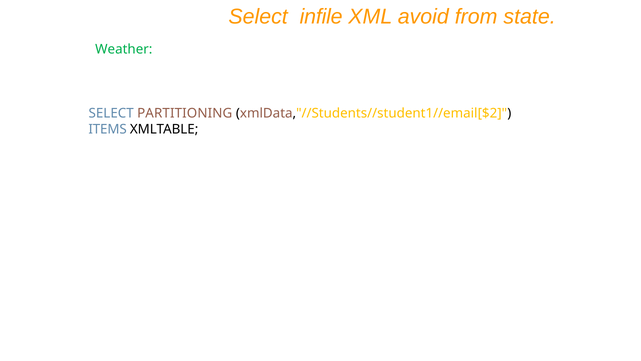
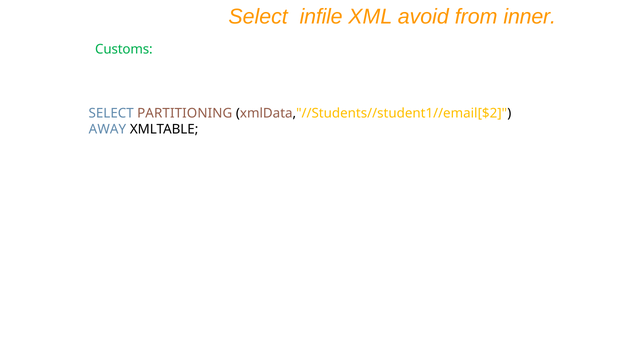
state: state -> inner
Weather: Weather -> Customs
ITEMS: ITEMS -> AWAY
